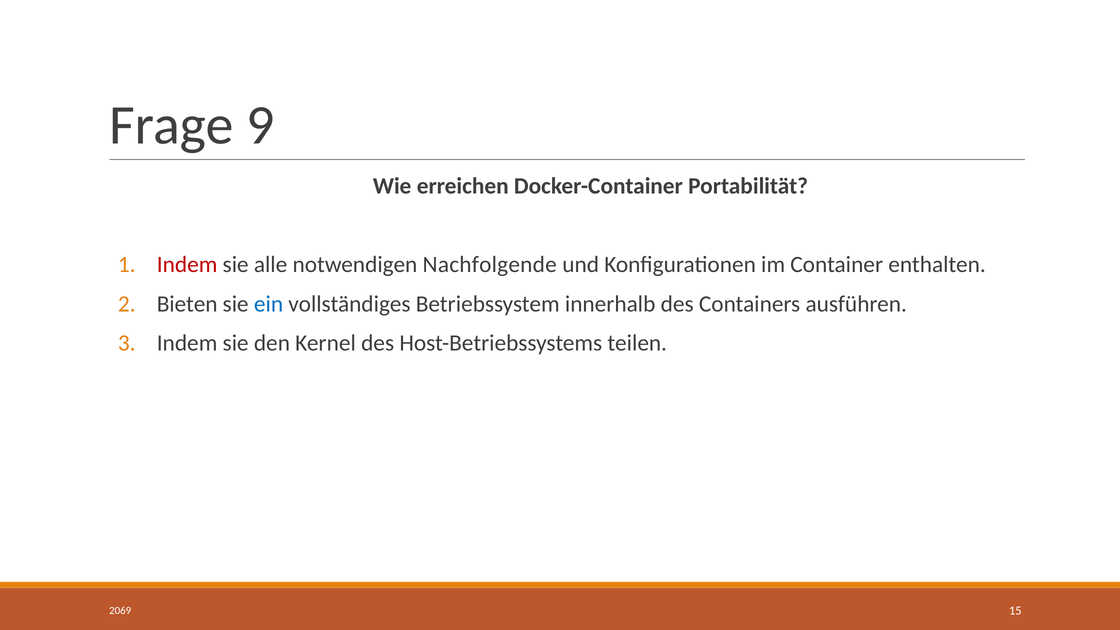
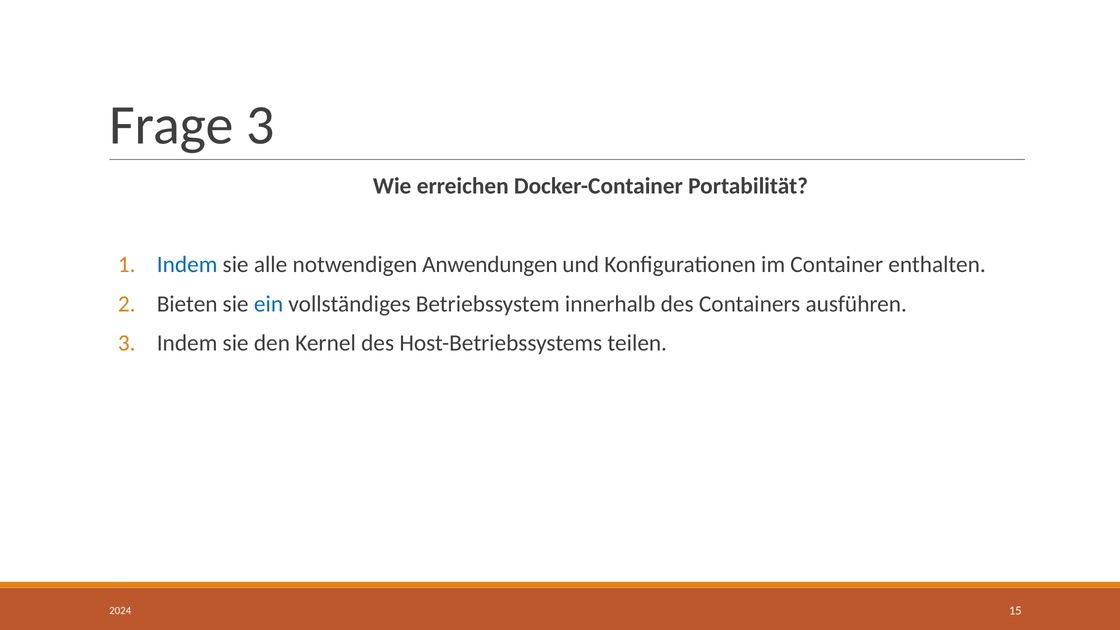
Frage 9: 9 -> 3
Indem at (187, 265) colour: red -> blue
Nachfolgende: Nachfolgende -> Anwendungen
2069: 2069 -> 2024
